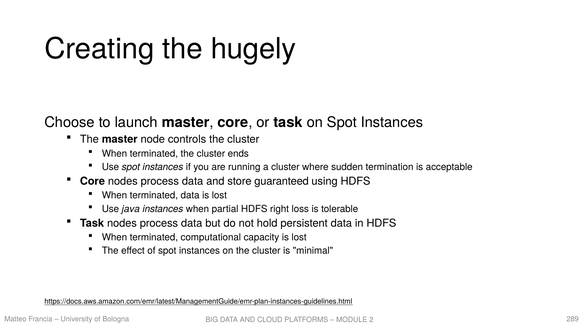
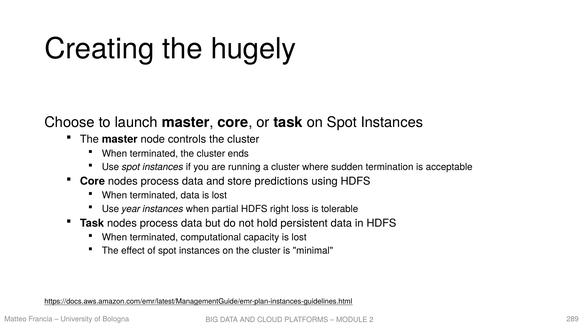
guaranteed: guaranteed -> predictions
java: java -> year
